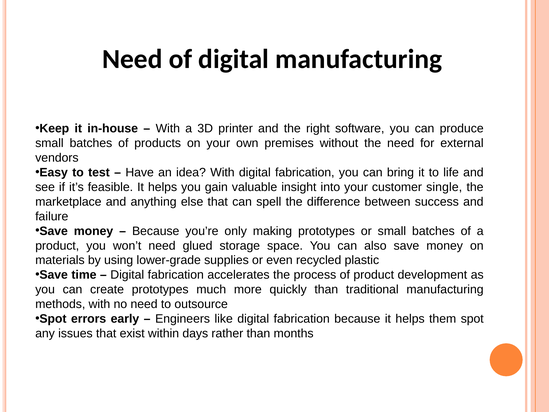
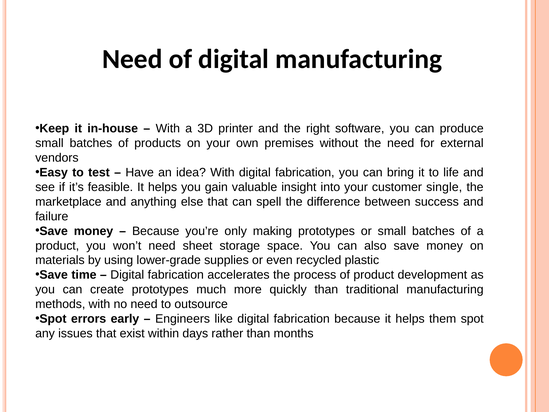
glued: glued -> sheet
